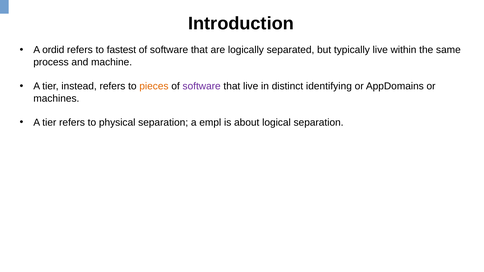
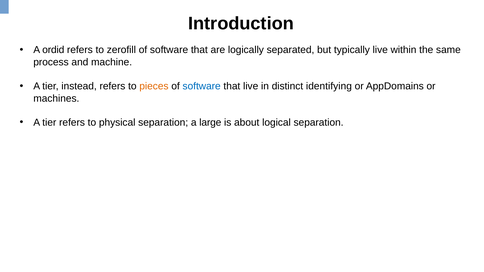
fastest: fastest -> zerofill
software at (202, 86) colour: purple -> blue
empl: empl -> large
